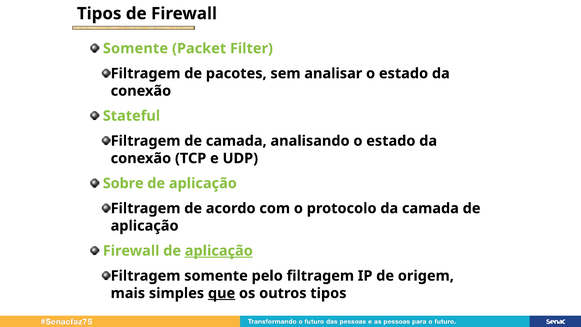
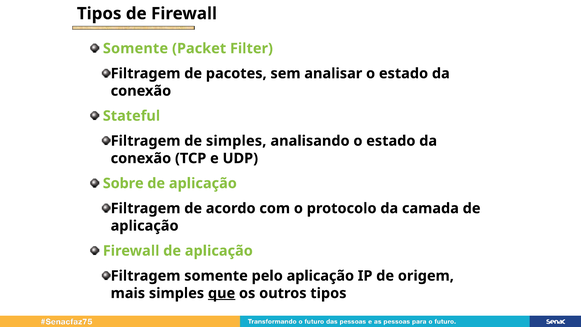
de camada: camada -> simples
aplicação at (219, 251) underline: present -> none
pelo filtragem: filtragem -> aplicação
